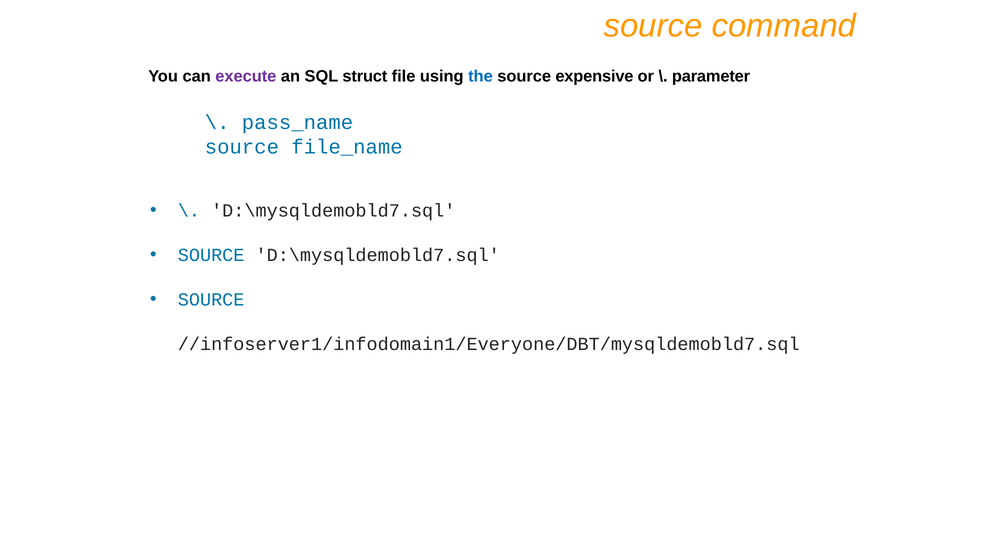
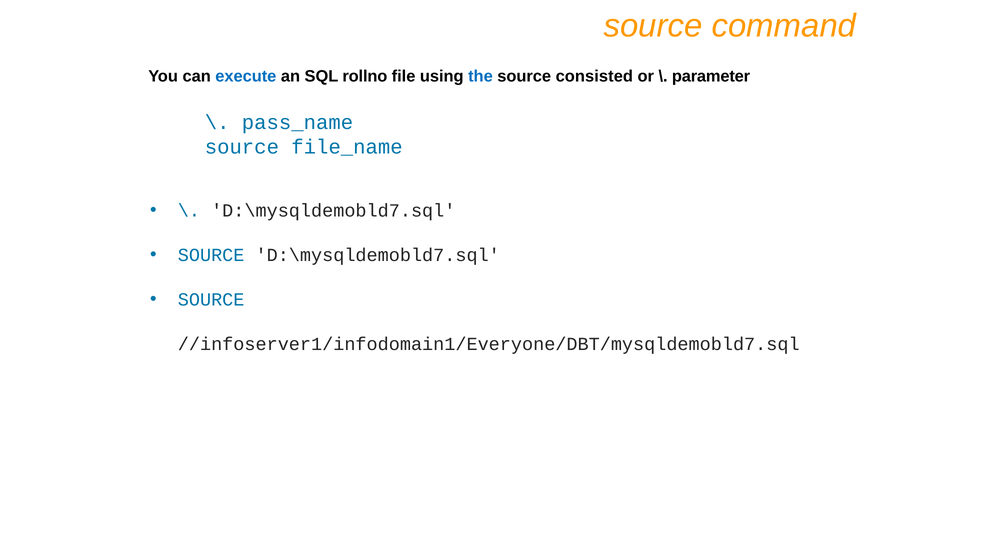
execute colour: purple -> blue
struct: struct -> rollno
expensive: expensive -> consisted
